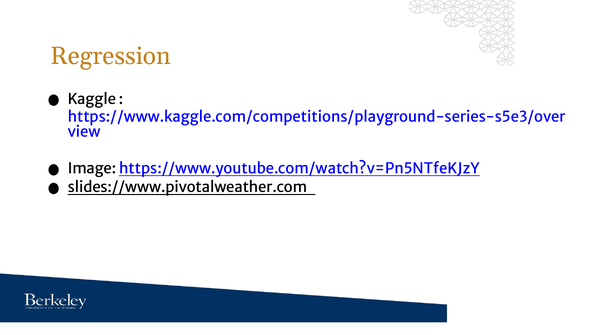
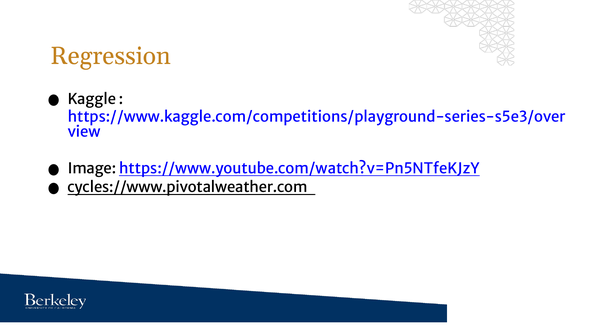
slides://www.pivotalweather.com: slides://www.pivotalweather.com -> cycles://www.pivotalweather.com
